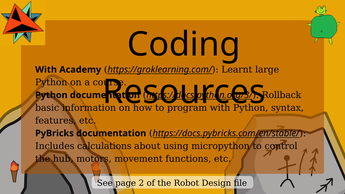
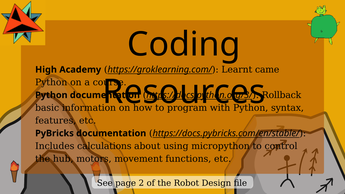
With at (46, 70): With -> High
large: large -> came
